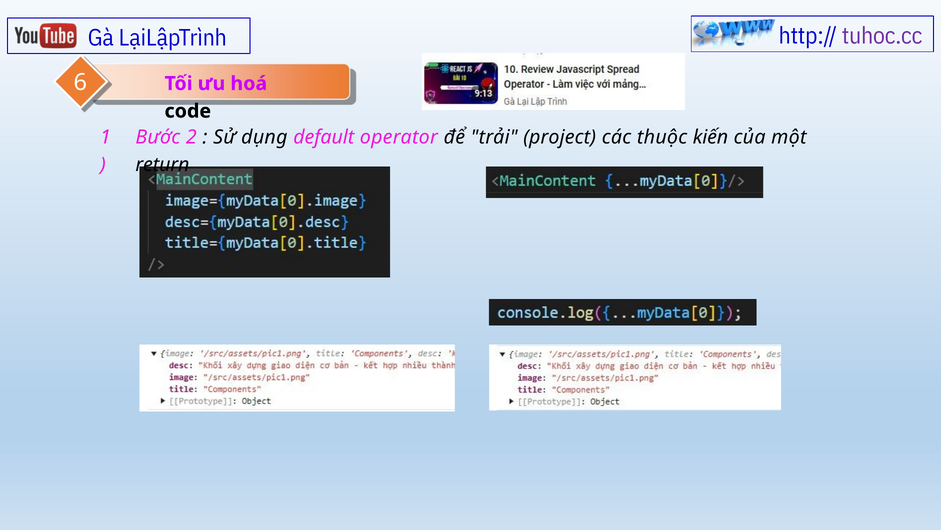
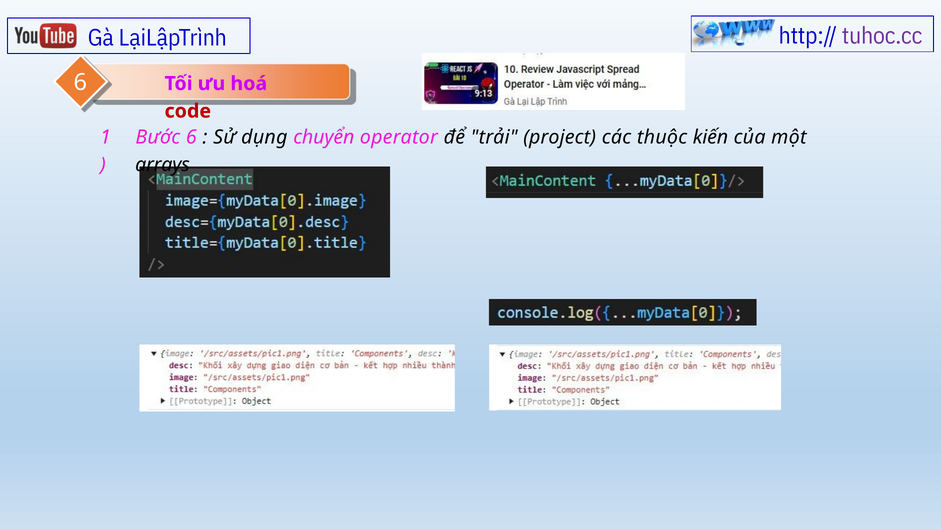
code colour: black -> red
Bước 2: 2 -> 6
default: default -> chuyển
return: return -> arrays
